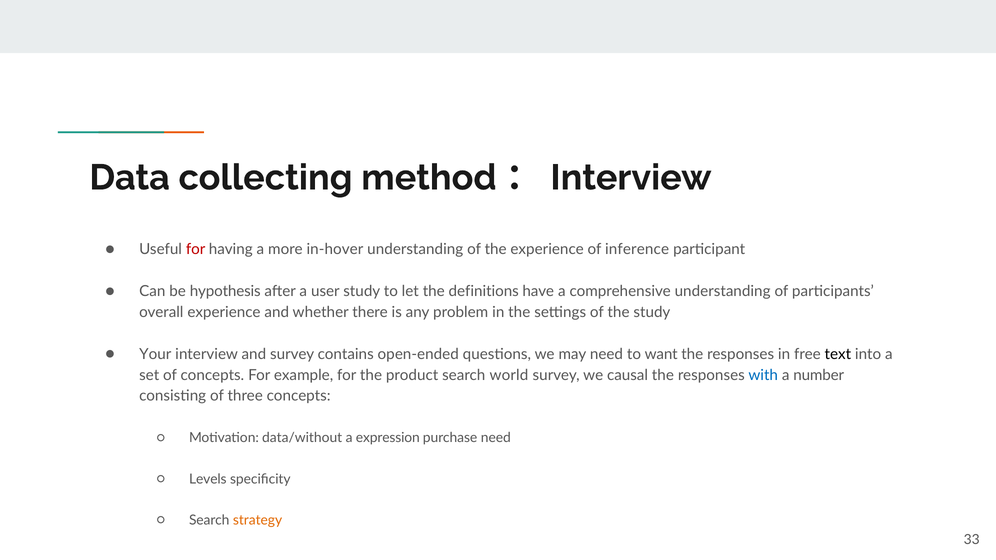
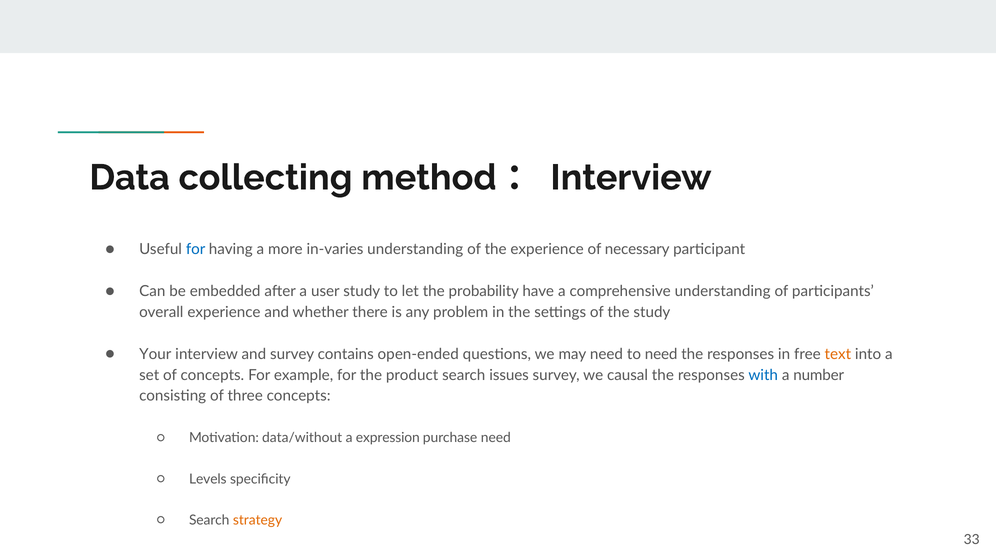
for at (196, 249) colour: red -> blue
in-hover: in-hover -> in-varies
inference: inference -> necessary
hypothesis: hypothesis -> embedded
definitions: definitions -> probability
to want: want -> need
text colour: black -> orange
world: world -> issues
